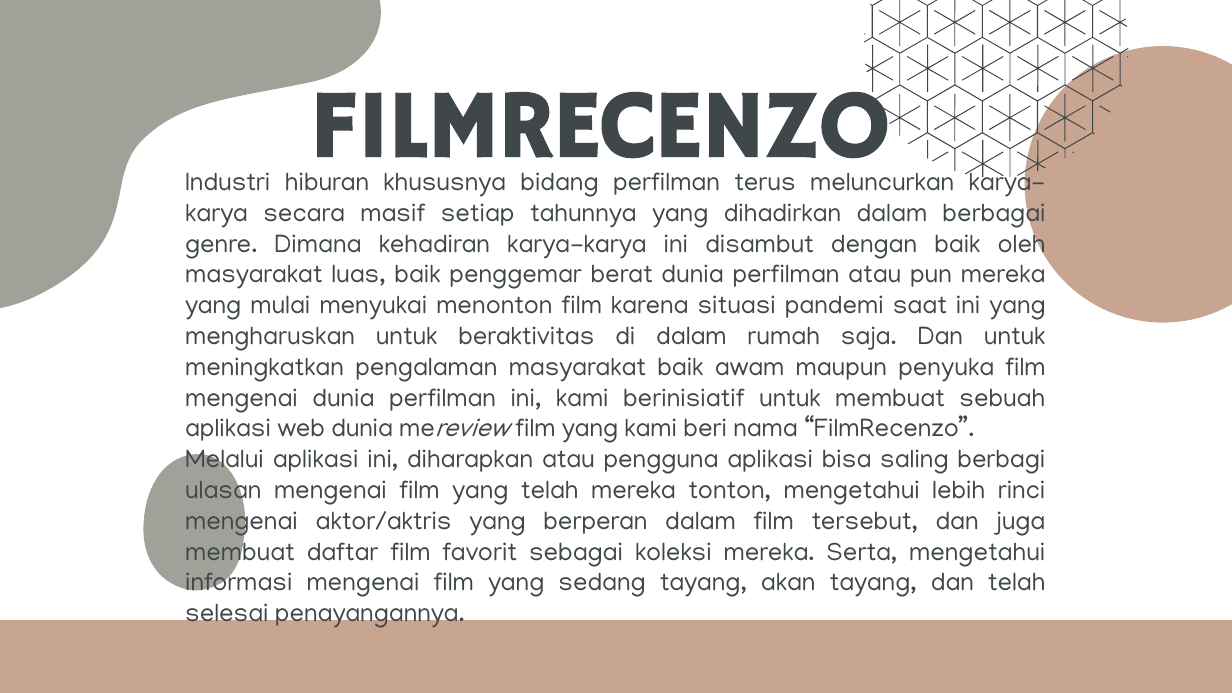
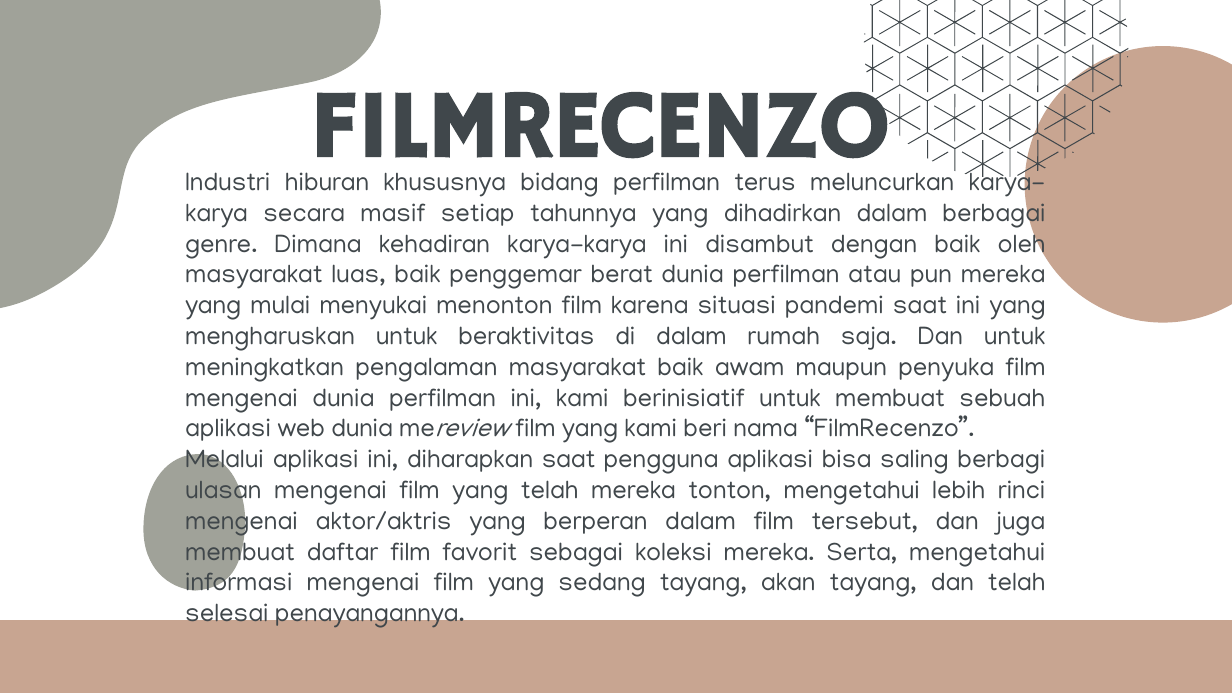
diharapkan atau: atau -> saat
